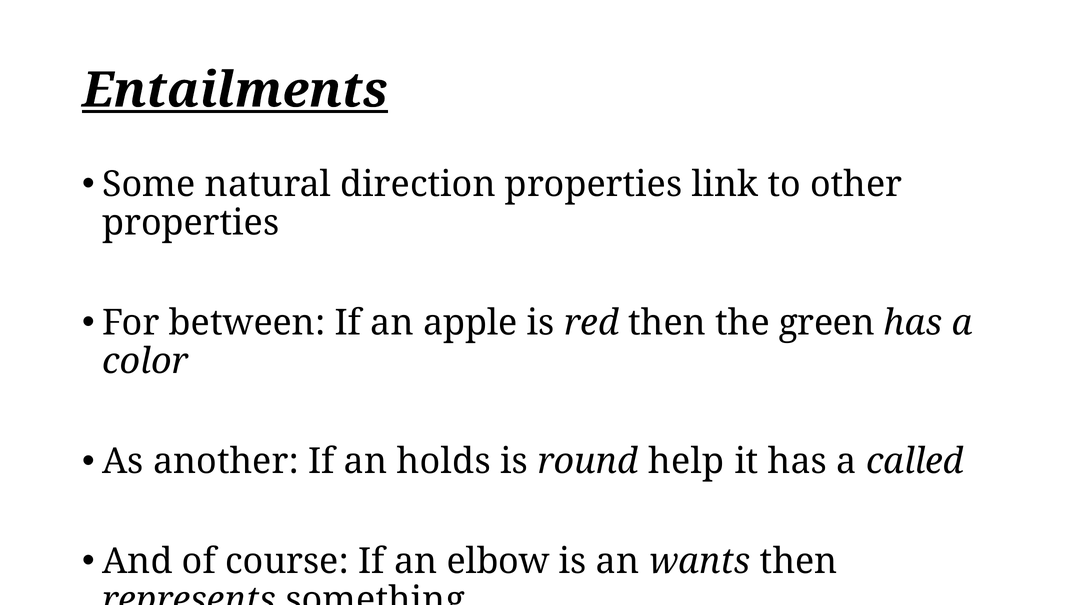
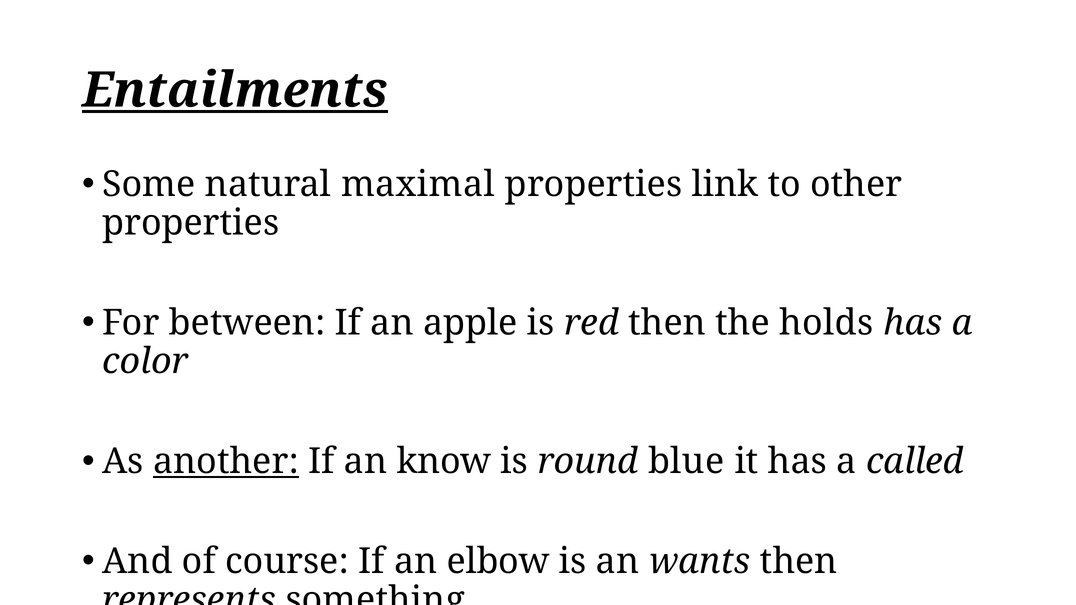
direction: direction -> maximal
green: green -> holds
another underline: none -> present
holds: holds -> know
help: help -> blue
